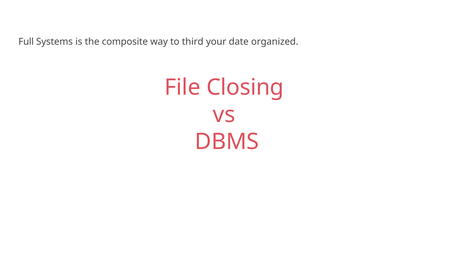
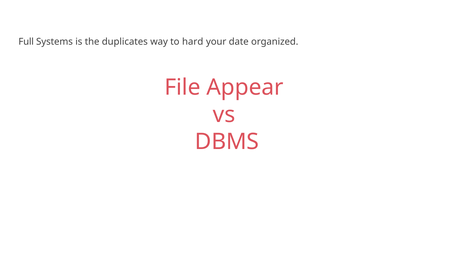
composite: composite -> duplicates
third: third -> hard
Closing: Closing -> Appear
